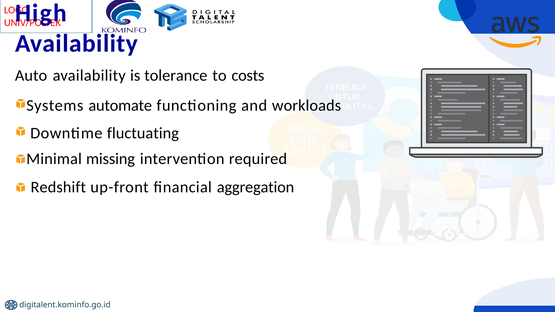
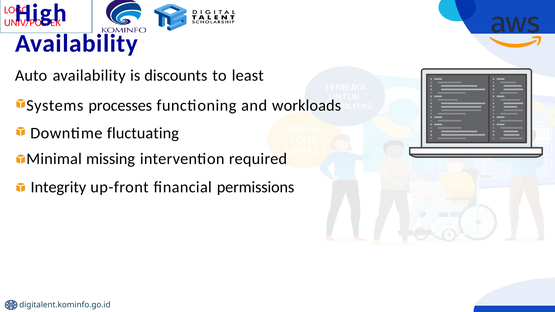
tolerance: tolerance -> discounts
costs: costs -> least
automate: automate -> processes
Redshift: Redshift -> Integrity
aggregation: aggregation -> permissions
